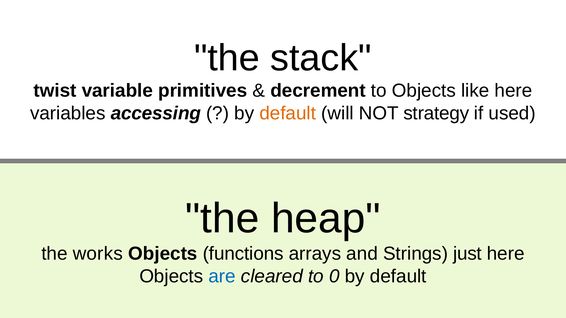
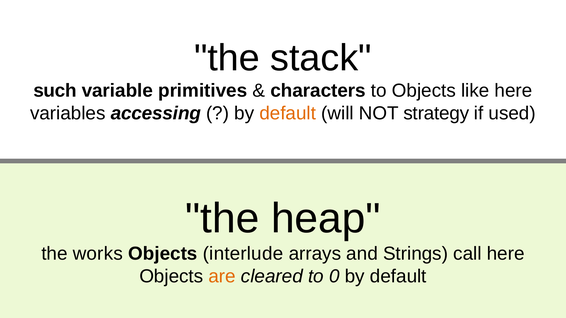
twist: twist -> such
decrement: decrement -> characters
functions: functions -> interlude
just: just -> call
are colour: blue -> orange
